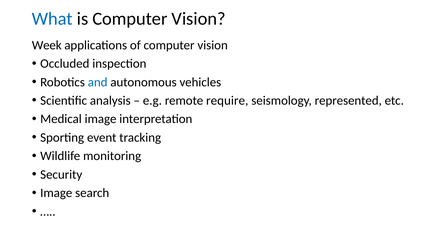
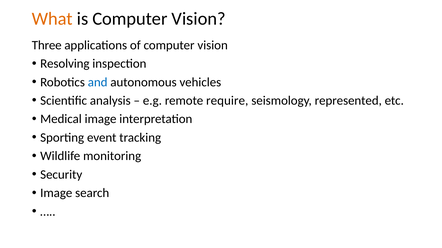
What colour: blue -> orange
Week: Week -> Three
Occluded: Occluded -> Resolving
